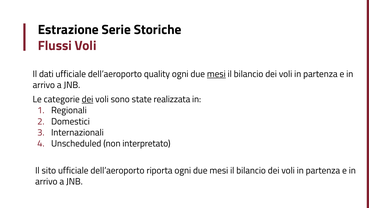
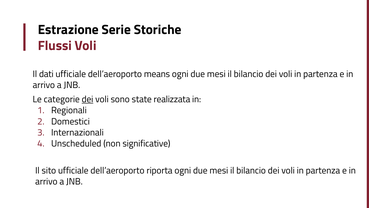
quality: quality -> means
mesi at (216, 74) underline: present -> none
interpretato: interpretato -> significative
